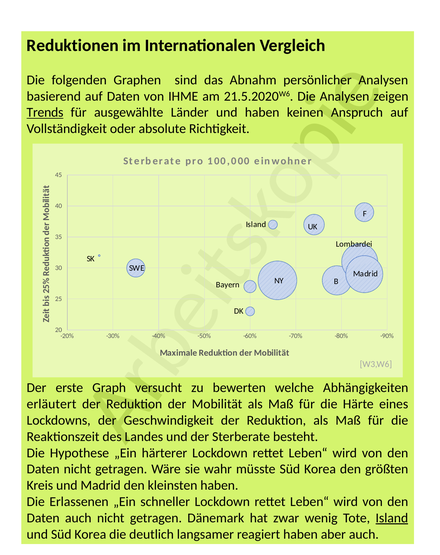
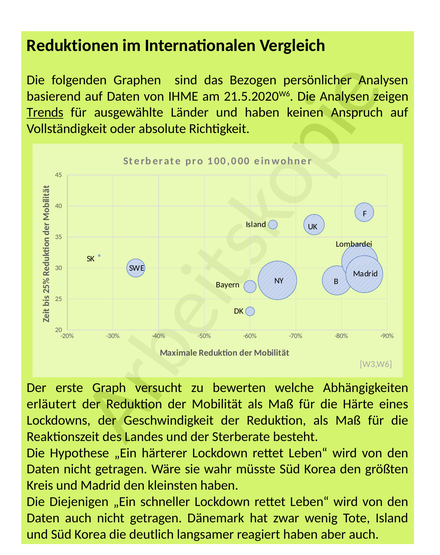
Abnahm: Abnahm -> Bezogen
Erlassenen: Erlassenen -> Diejenigen
Island at (392, 518) underline: present -> none
